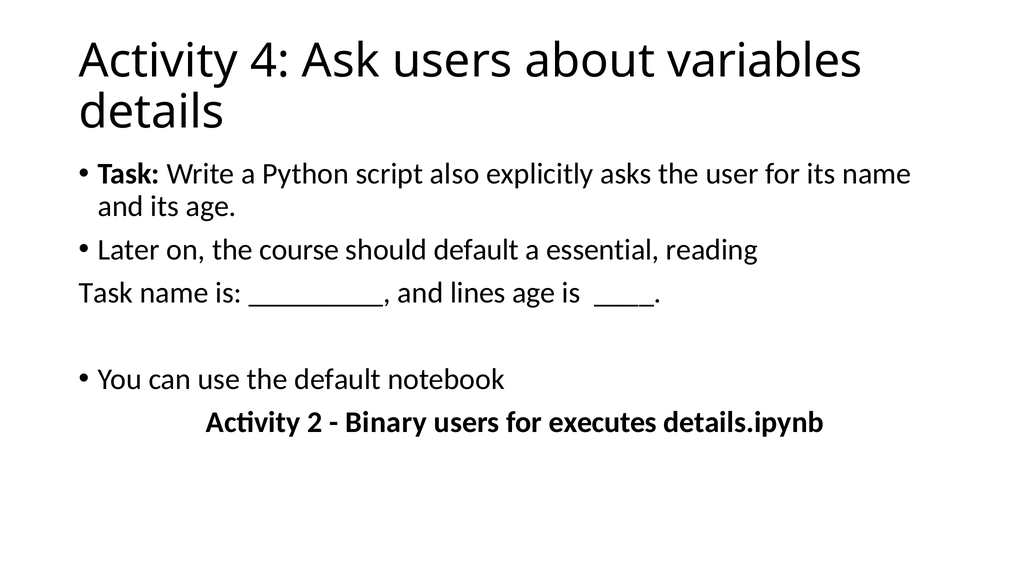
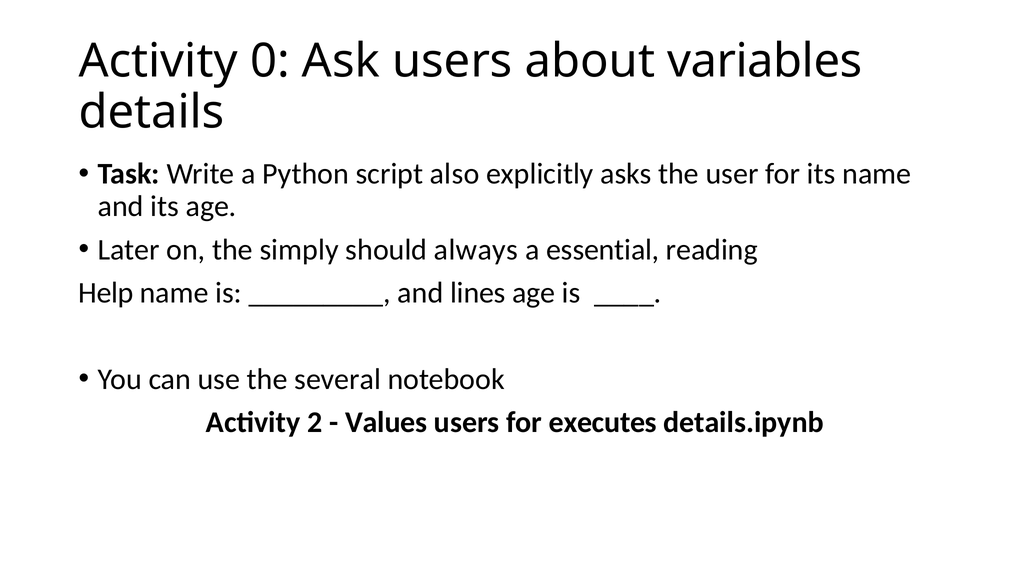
4: 4 -> 0
course: course -> simply
should default: default -> always
Task at (106, 293): Task -> Help
the default: default -> several
Binary: Binary -> Values
